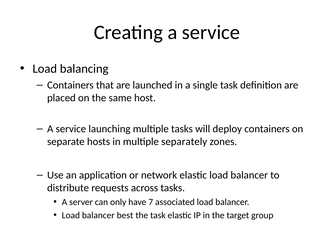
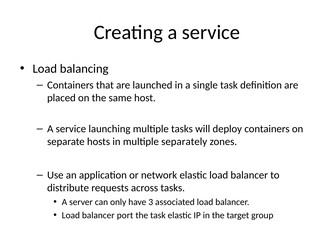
7: 7 -> 3
best: best -> port
